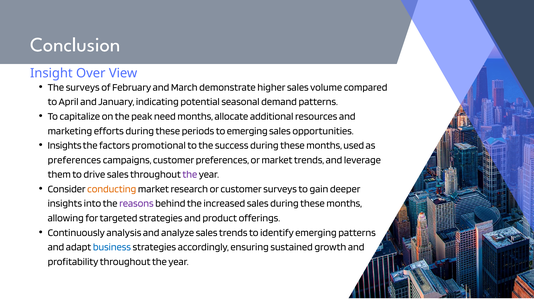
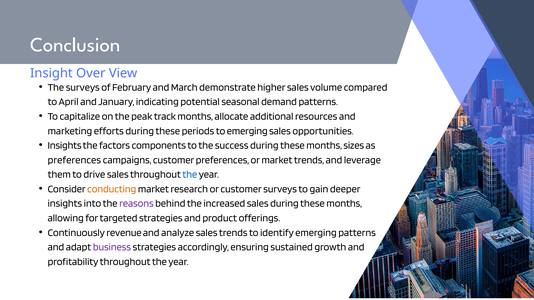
need: need -> track
promotional: promotional -> components
used: used -> sizes
the at (190, 175) colour: purple -> blue
analysis: analysis -> revenue
business colour: blue -> purple
